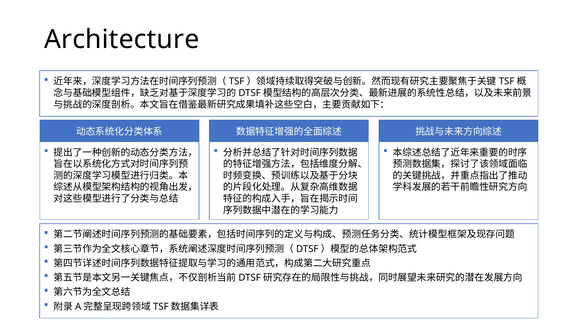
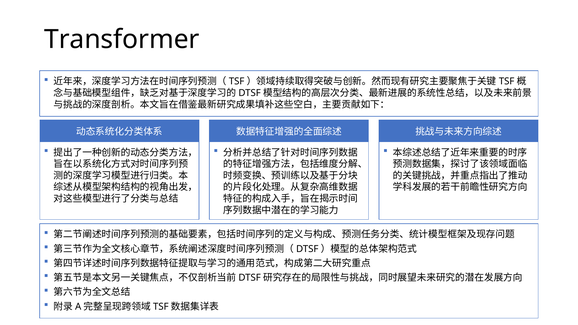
Architecture: Architecture -> Transformer
